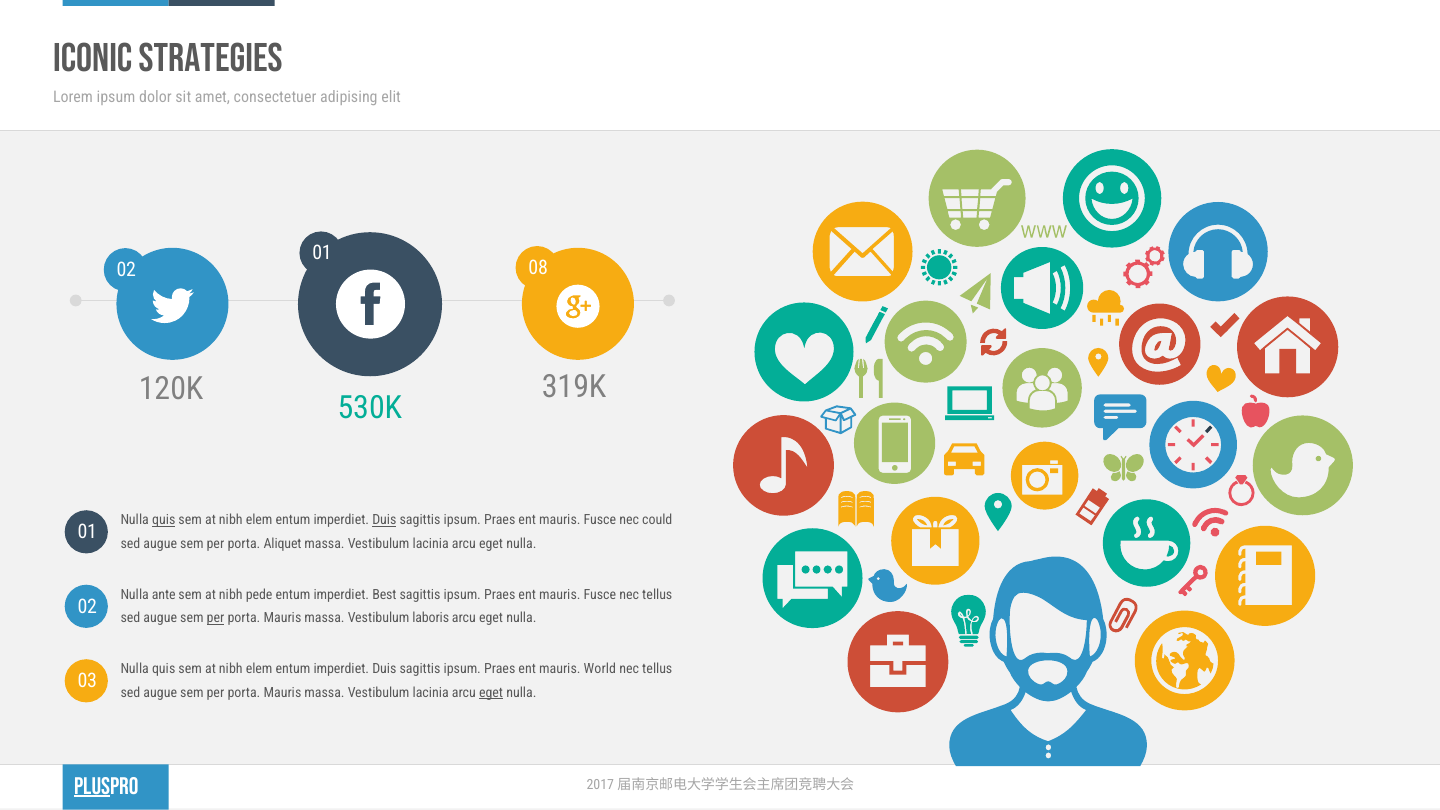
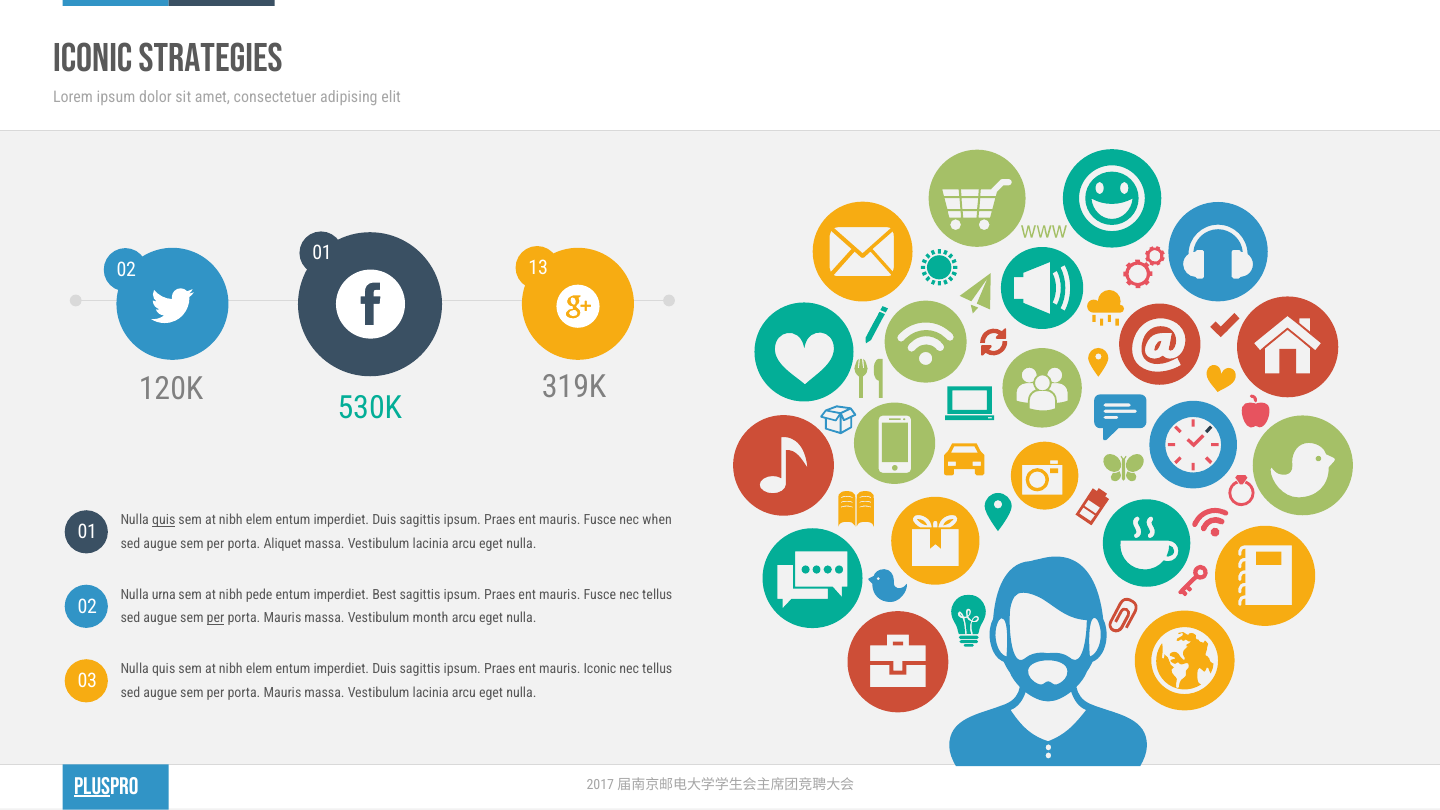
08: 08 -> 13
Duis at (384, 520) underline: present -> none
could: could -> when
ante: ante -> urna
laboris: laboris -> month
mauris World: World -> Iconic
eget at (491, 693) underline: present -> none
